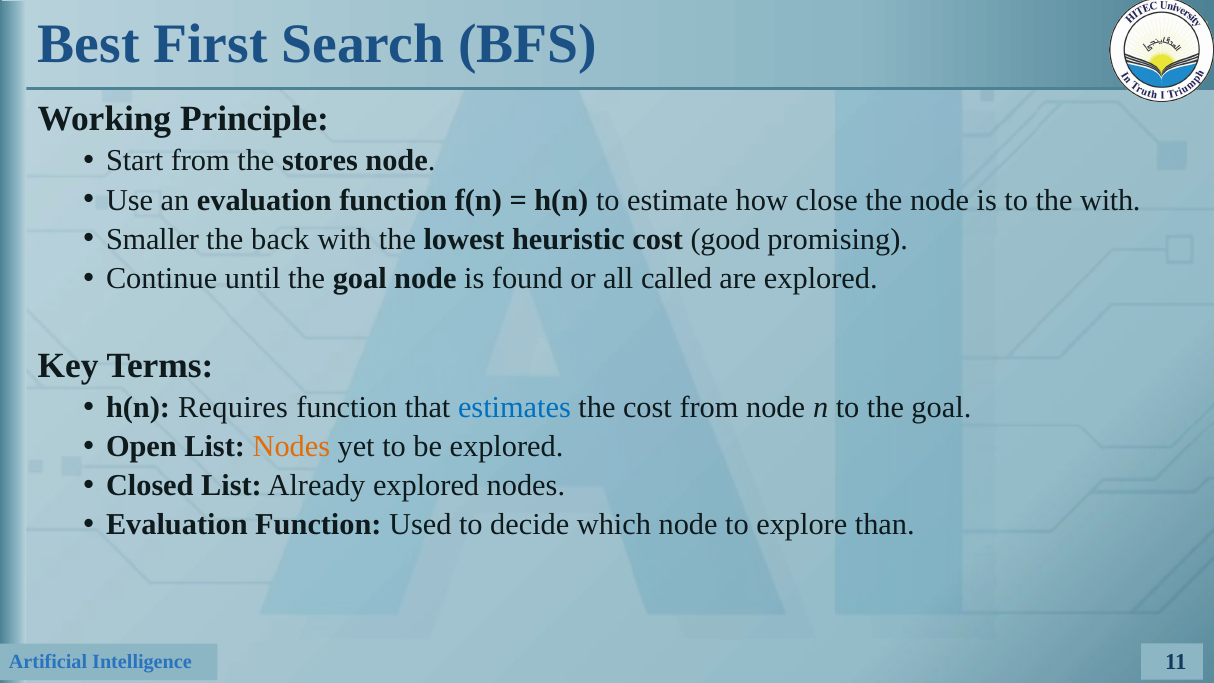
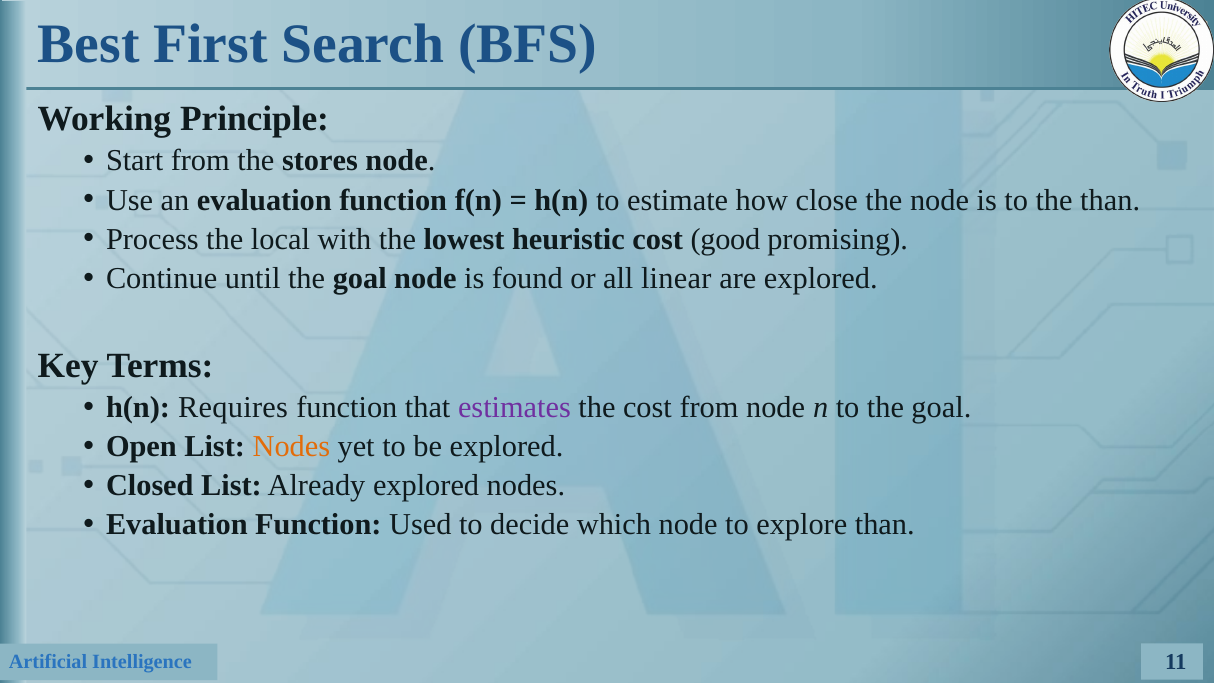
the with: with -> than
Smaller: Smaller -> Process
back: back -> local
called: called -> linear
estimates colour: blue -> purple
